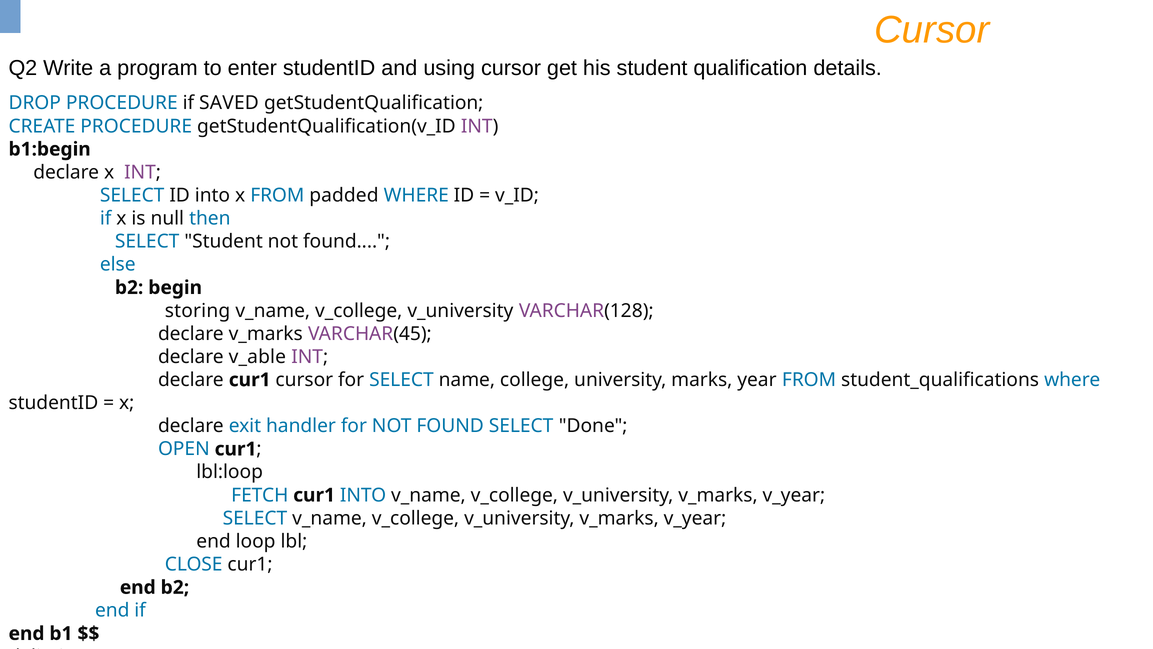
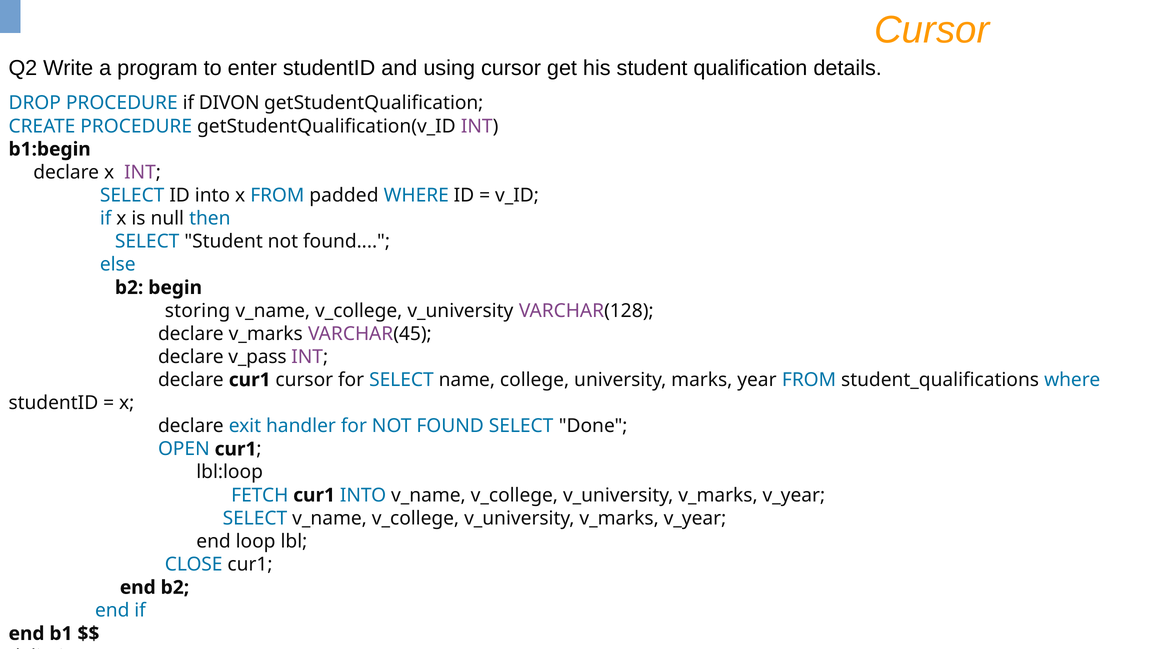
SAVED: SAVED -> DIVON
v_able: v_able -> v_pass
